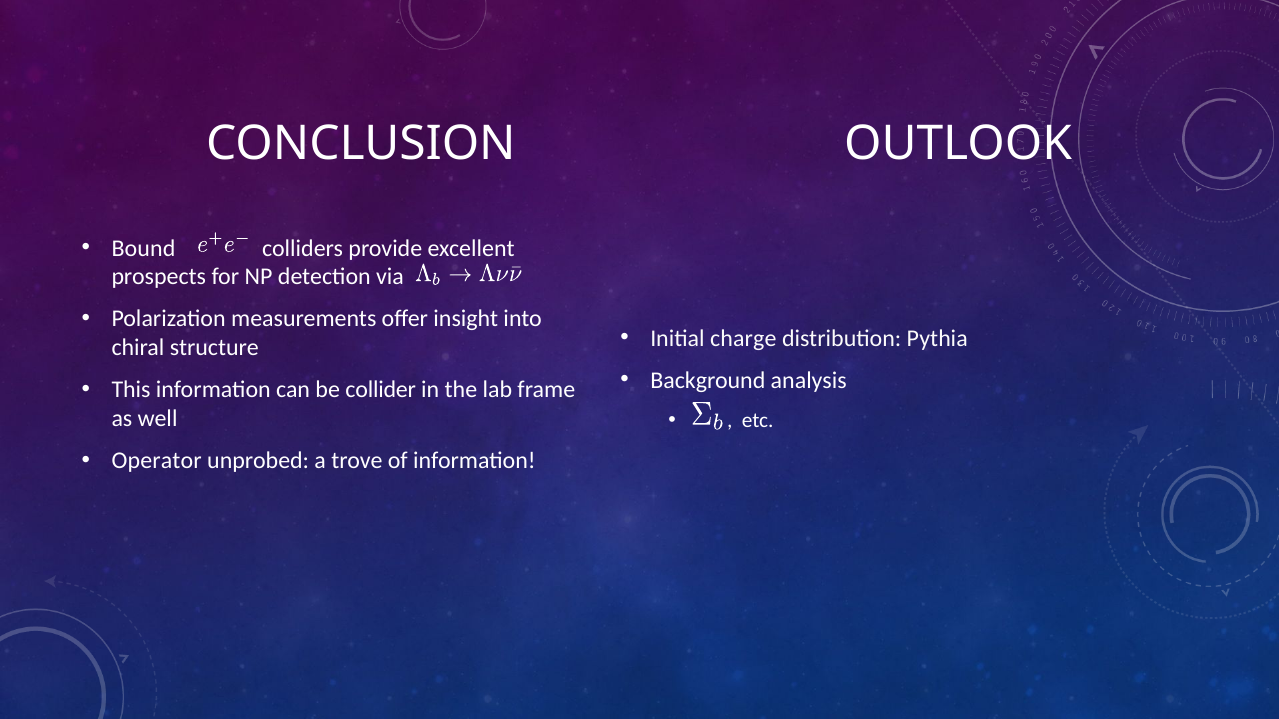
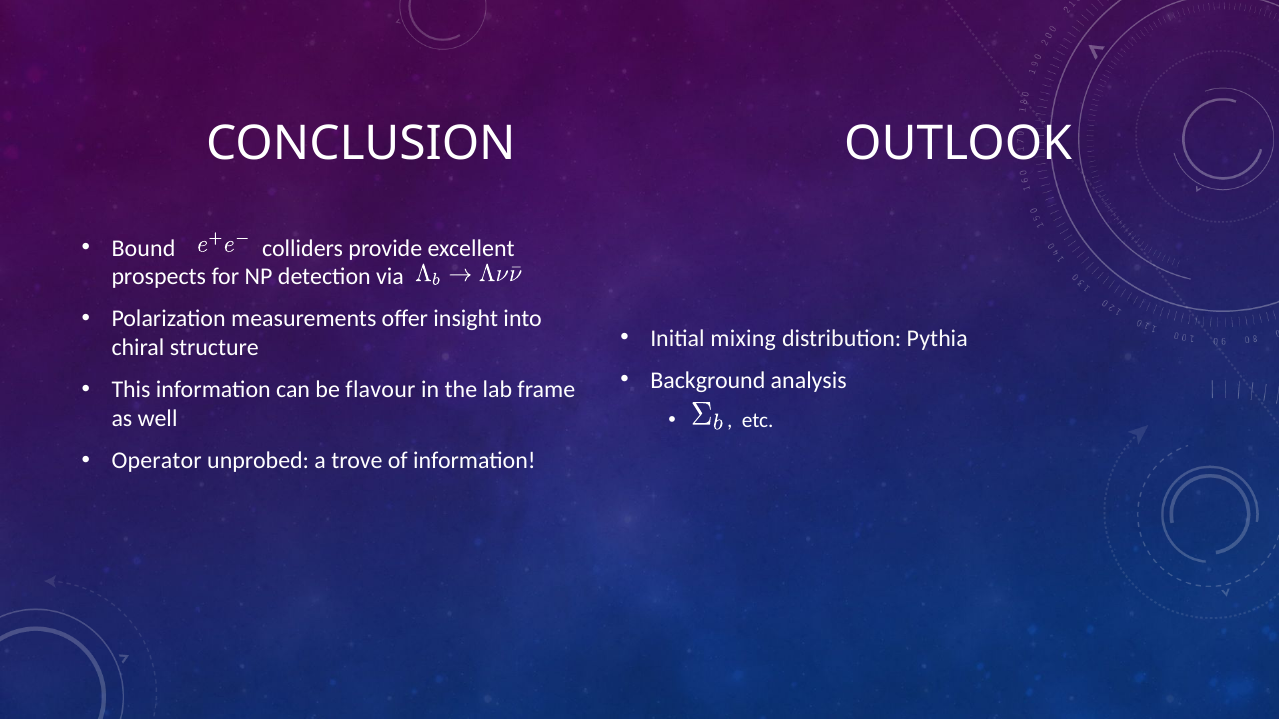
charge: charge -> mixing
collider: collider -> flavour
